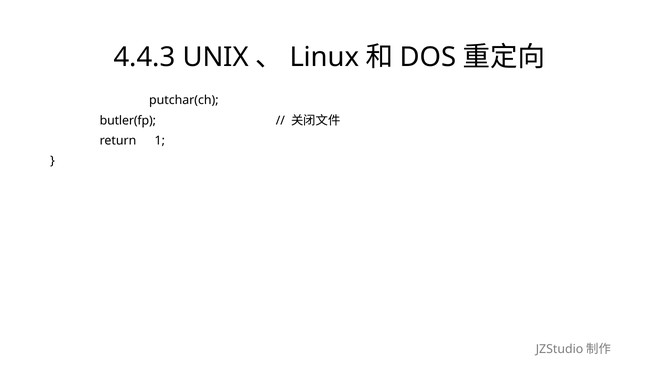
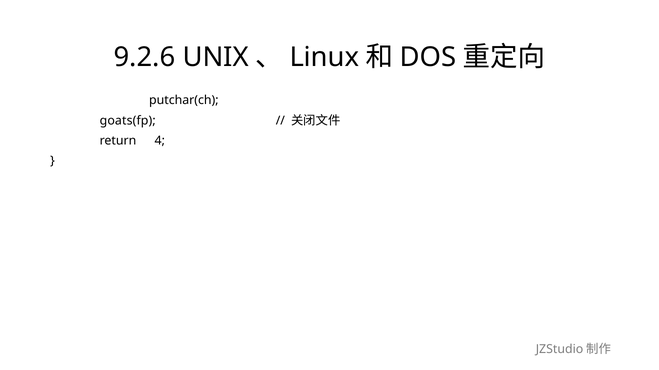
4.4.3: 4.4.3 -> 9.2.6
butler(fp: butler(fp -> goats(fp
1: 1 -> 4
